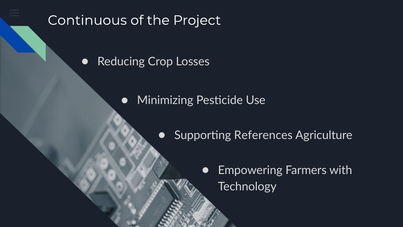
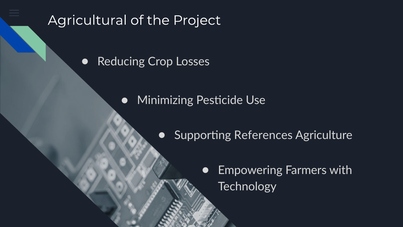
Continuous: Continuous -> Agricultural
